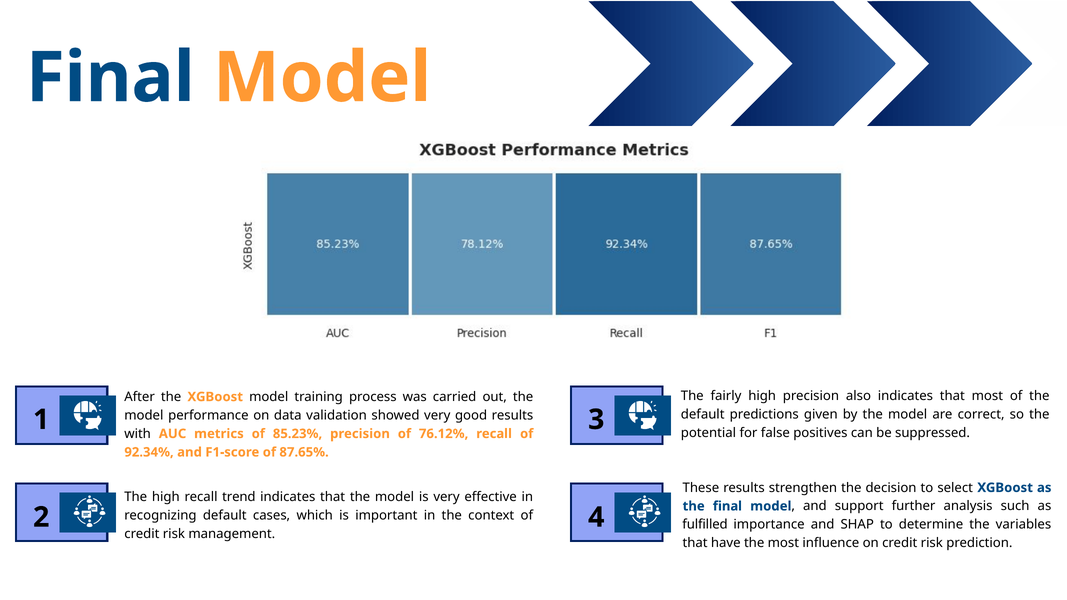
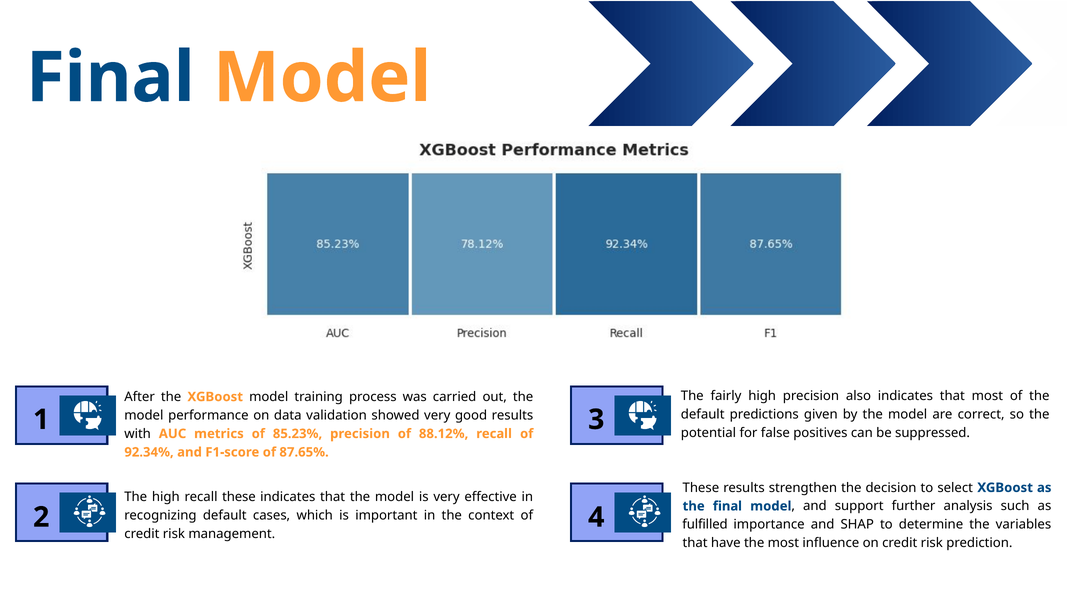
76.12%: 76.12% -> 88.12%
recall trend: trend -> these
